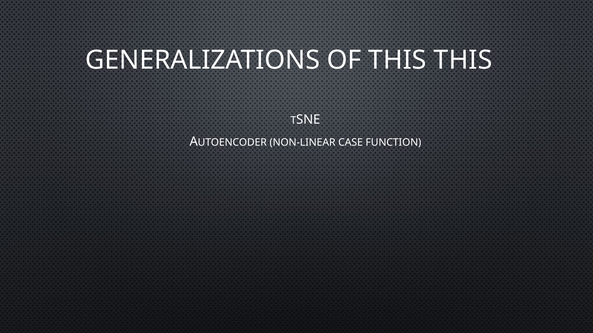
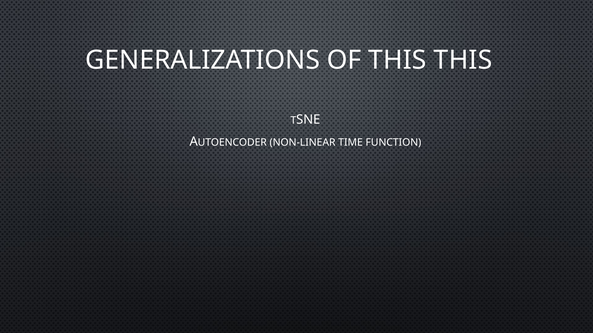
CASE: CASE -> TIME
